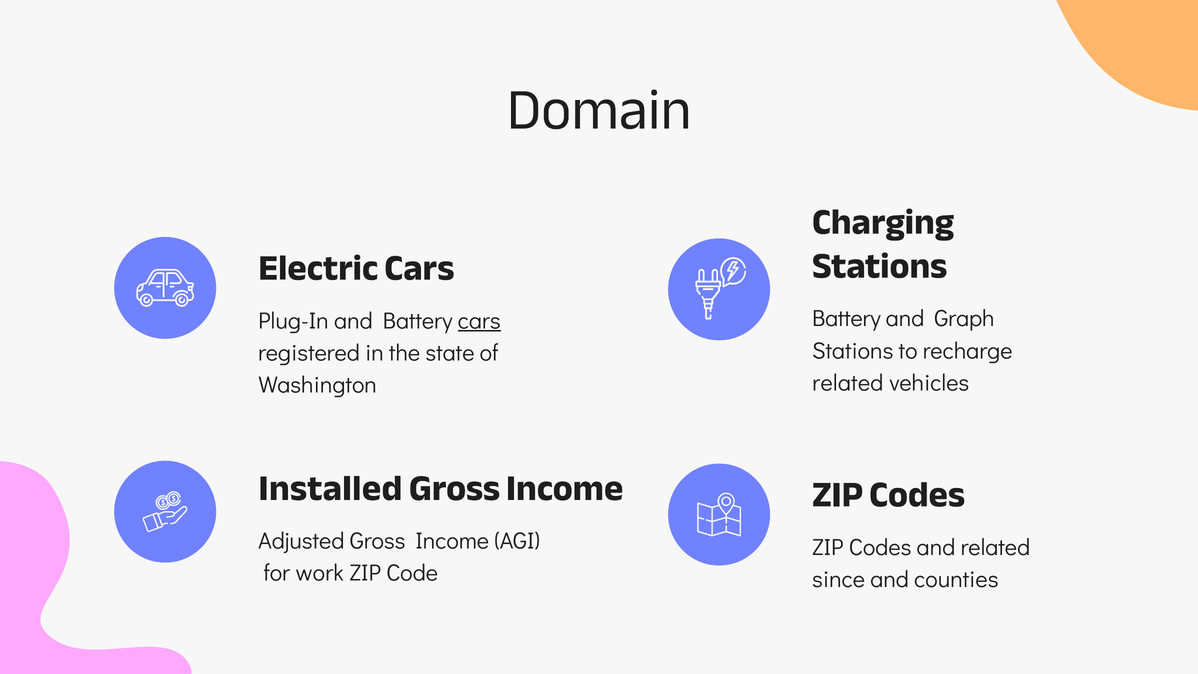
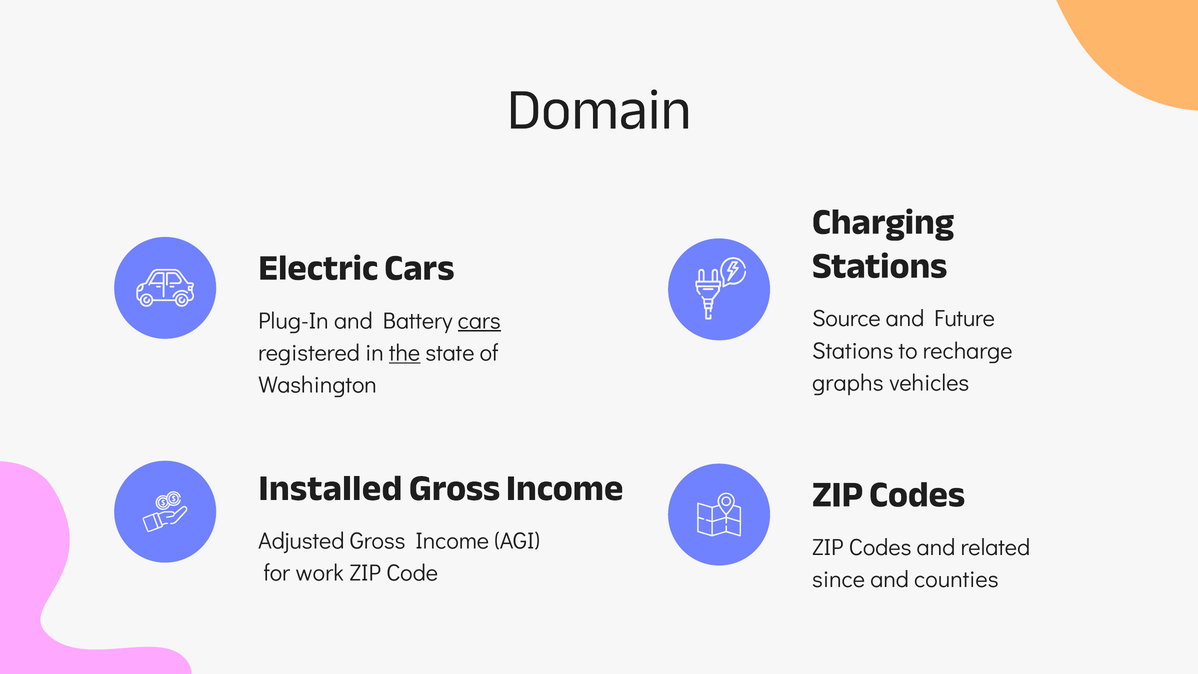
Battery at (846, 319): Battery -> Source
Graph: Graph -> Future
the underline: none -> present
related at (848, 383): related -> graphs
